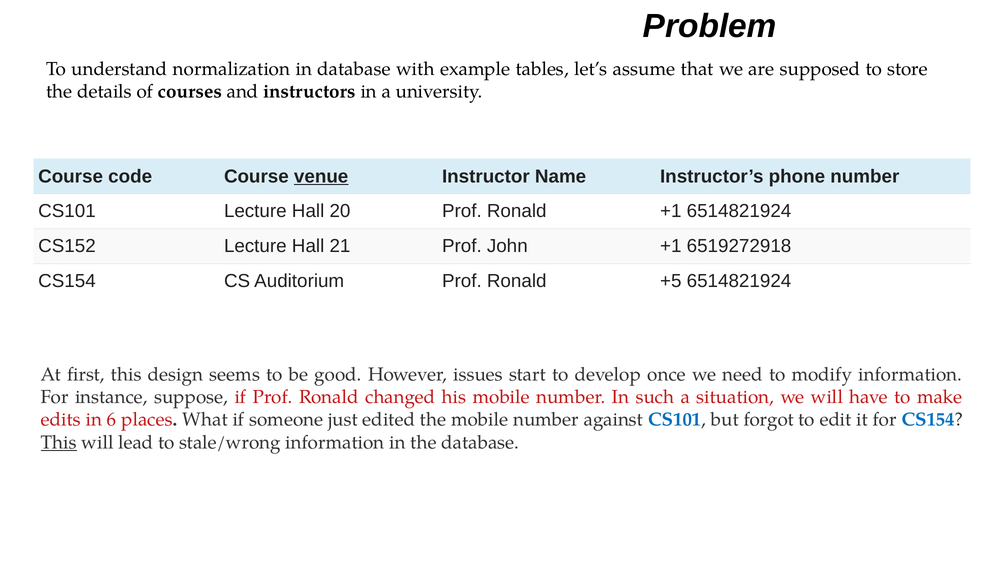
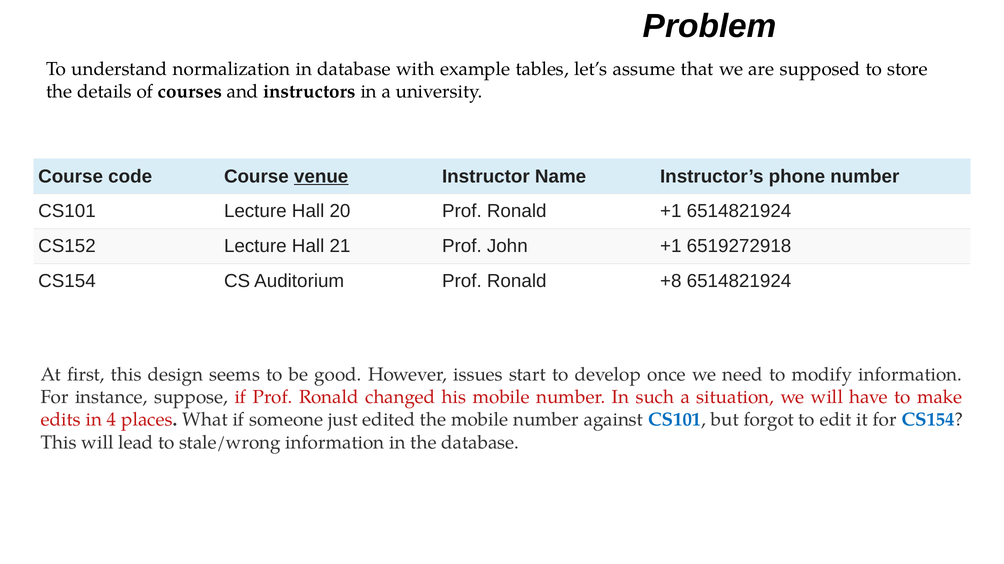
+5: +5 -> +8
6: 6 -> 4
This at (59, 443) underline: present -> none
